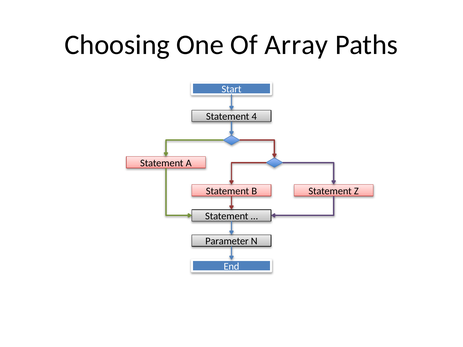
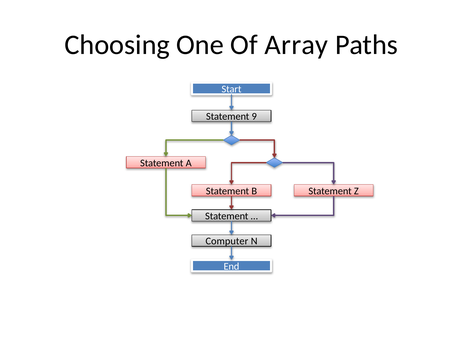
4: 4 -> 9
Parameter: Parameter -> Computer
